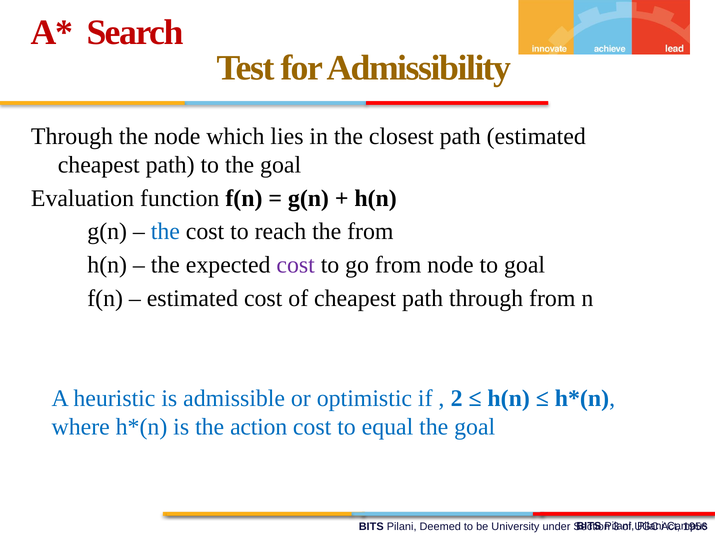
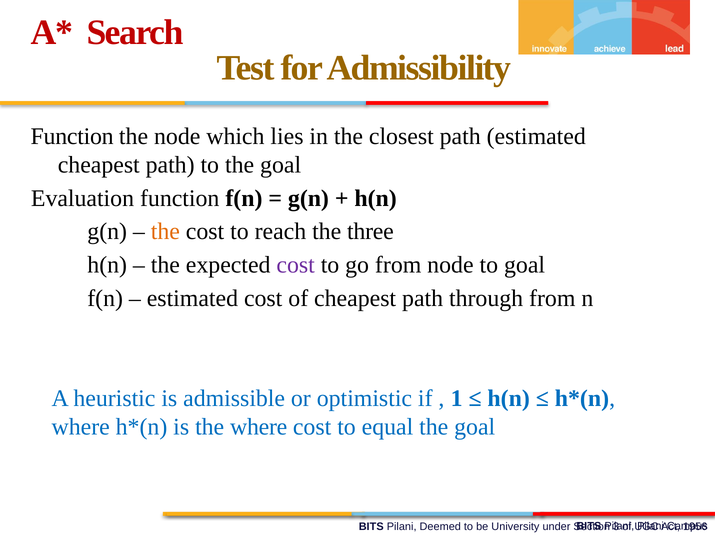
Through at (72, 136): Through -> Function
the at (165, 232) colour: blue -> orange
the from: from -> three
2: 2 -> 1
the action: action -> where
